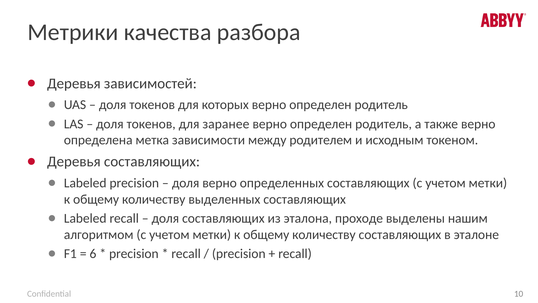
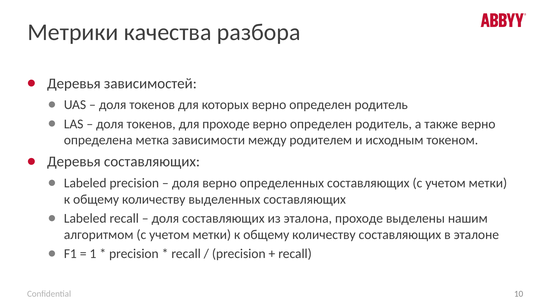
для заранее: заранее -> проходе
6: 6 -> 1
